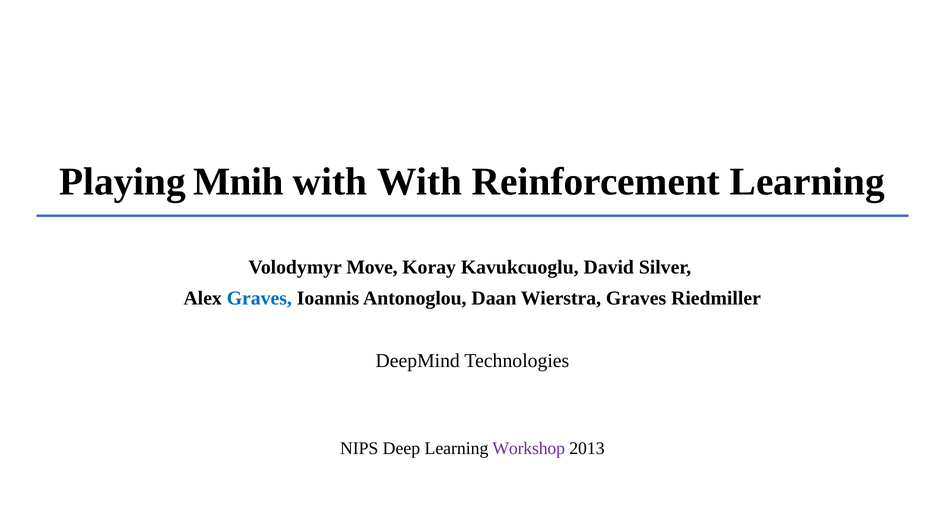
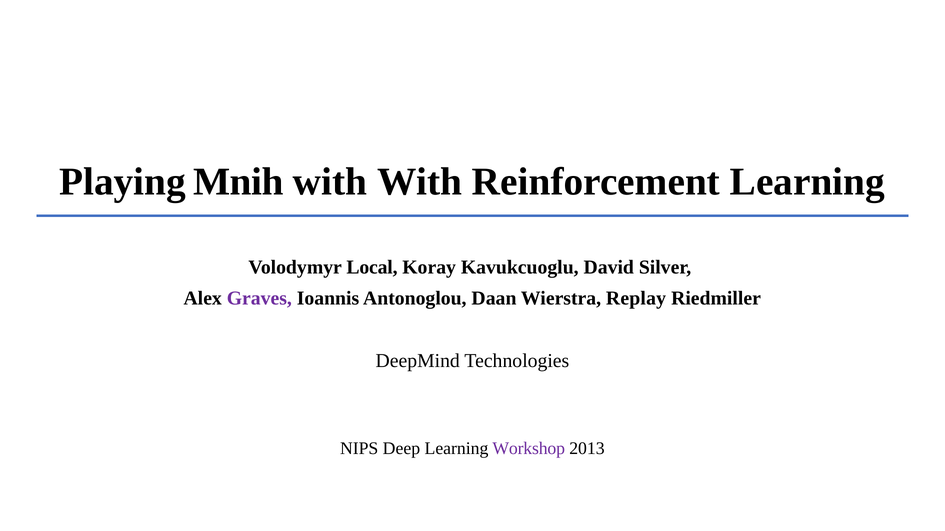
Move: Move -> Local
Graves at (259, 299) colour: blue -> purple
Wierstra Graves: Graves -> Replay
